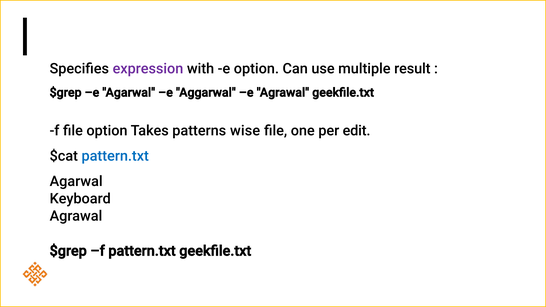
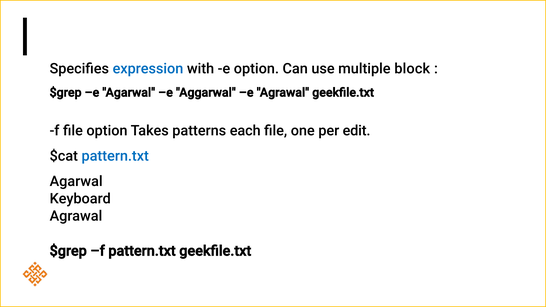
expression colour: purple -> blue
result: result -> block
wise: wise -> each
